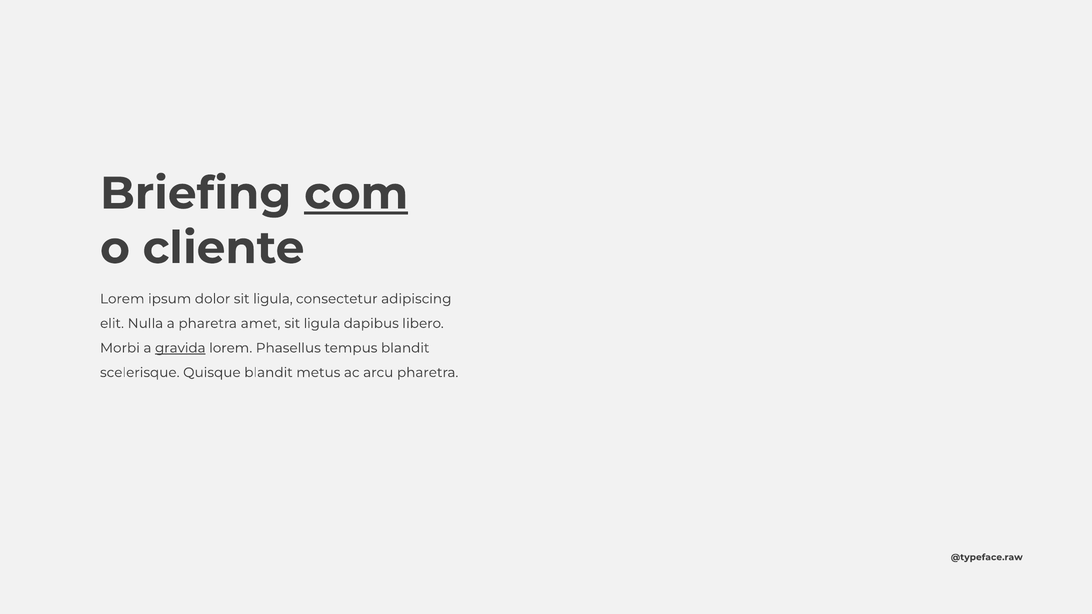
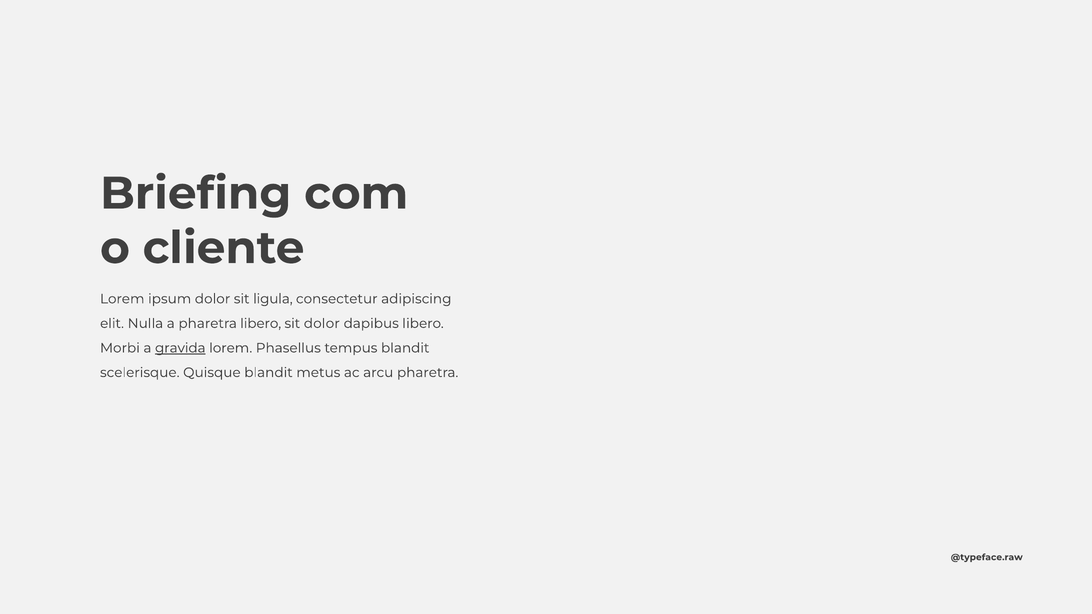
com underline: present -> none
pharetra amet: amet -> libero
ligula at (322, 324): ligula -> dolor
